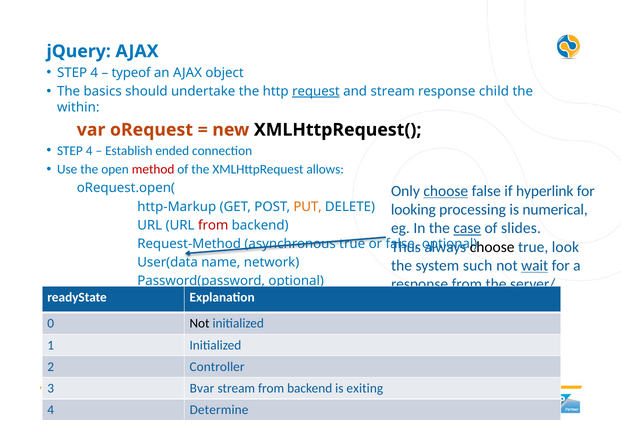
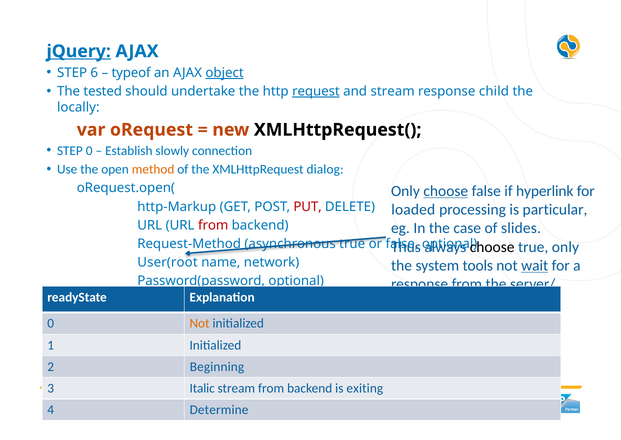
jQuery underline: none -> present
4 at (94, 73): 4 -> 6
object underline: none -> present
basics: basics -> tested
within: within -> locally
4 at (89, 151): 4 -> 0
ended: ended -> slowly
method colour: red -> orange
allows: allows -> dialog
PUT colour: orange -> red
looking: looking -> loaded
numerical: numerical -> particular
case underline: present -> none
true look: look -> only
User(data: User(data -> User(root
such: such -> tools
Not at (200, 323) colour: black -> orange
Controller: Controller -> Beginning
Bvar: Bvar -> Italic
